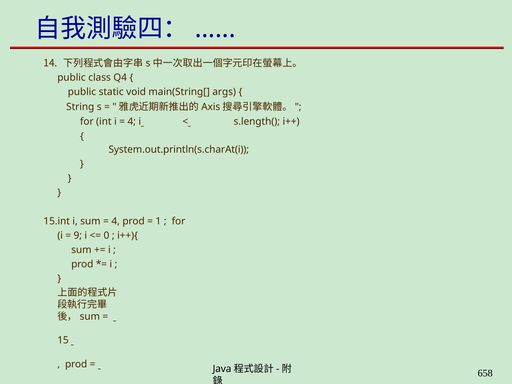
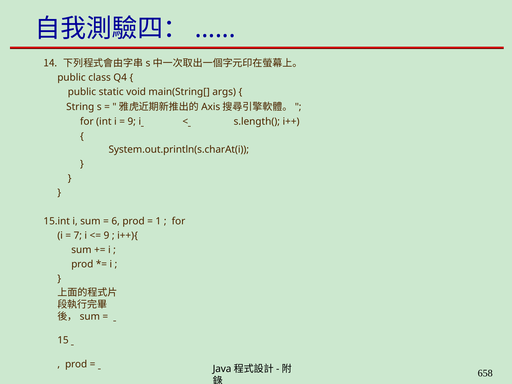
4 at (132, 122): 4 -> 9
4 at (116, 221): 4 -> 6
9: 9 -> 7
0 at (106, 235): 0 -> 9
